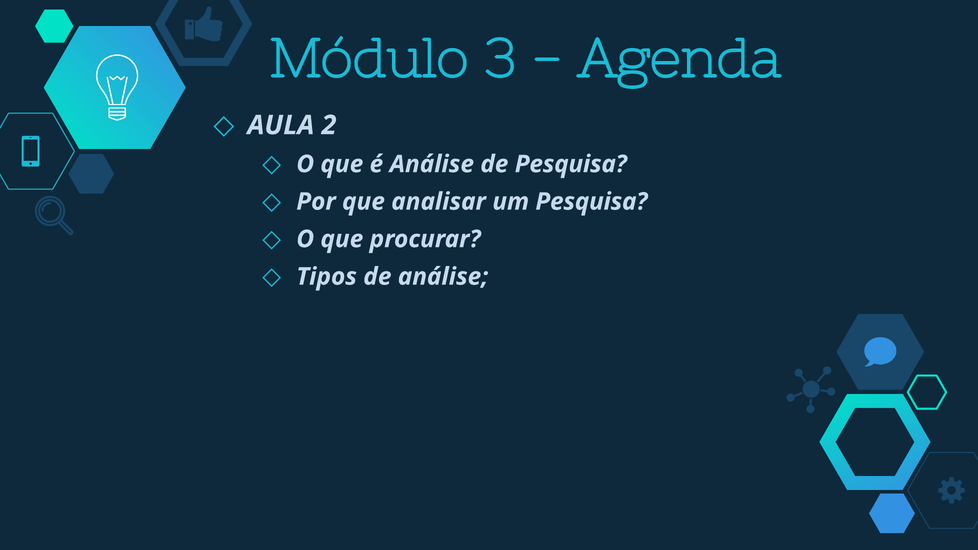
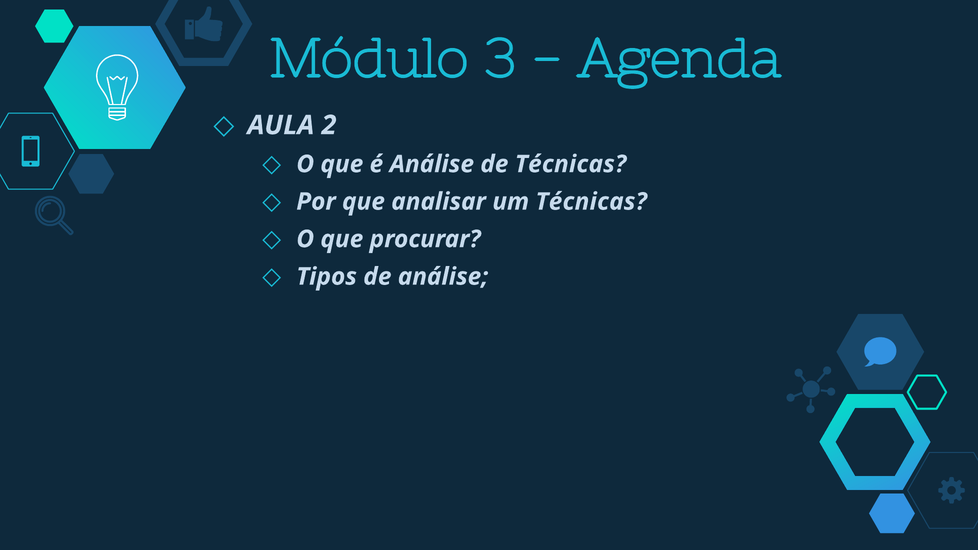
de Pesquisa: Pesquisa -> Técnicas
um Pesquisa: Pesquisa -> Técnicas
